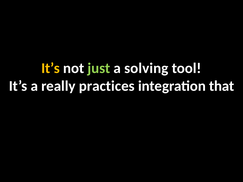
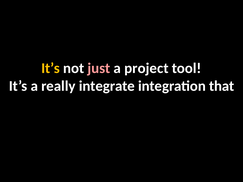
just colour: light green -> pink
solving: solving -> project
practices: practices -> integrate
